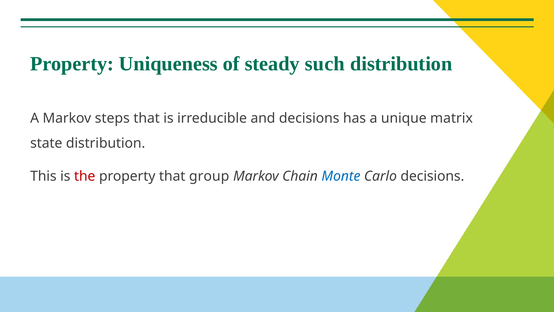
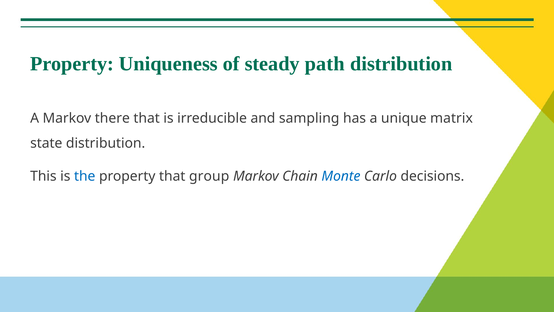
such: such -> path
steps: steps -> there
and decisions: decisions -> sampling
the colour: red -> blue
